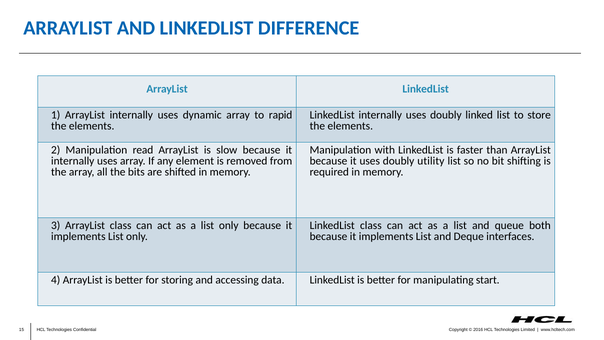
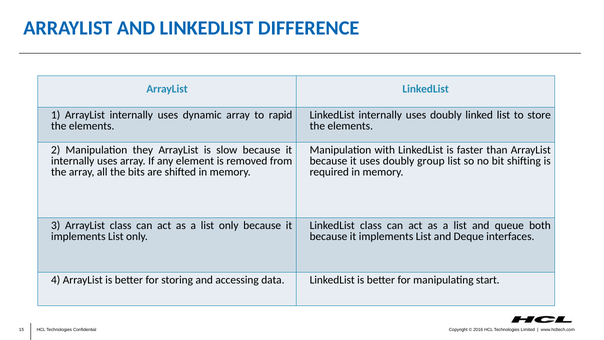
read: read -> they
utility: utility -> group
